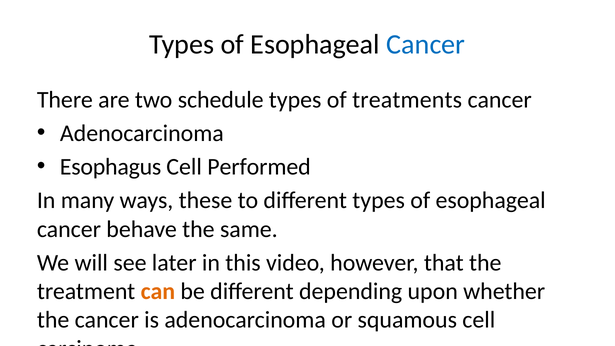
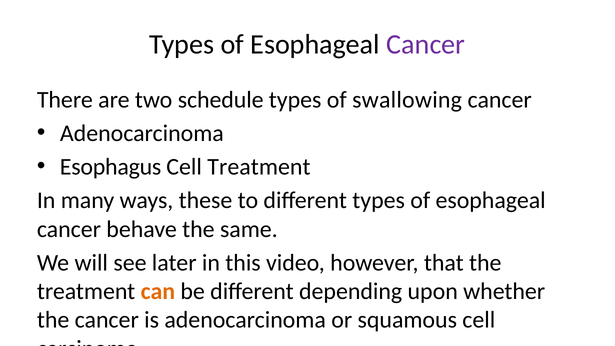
Cancer at (426, 45) colour: blue -> purple
treatments: treatments -> swallowing
Cell Performed: Performed -> Treatment
